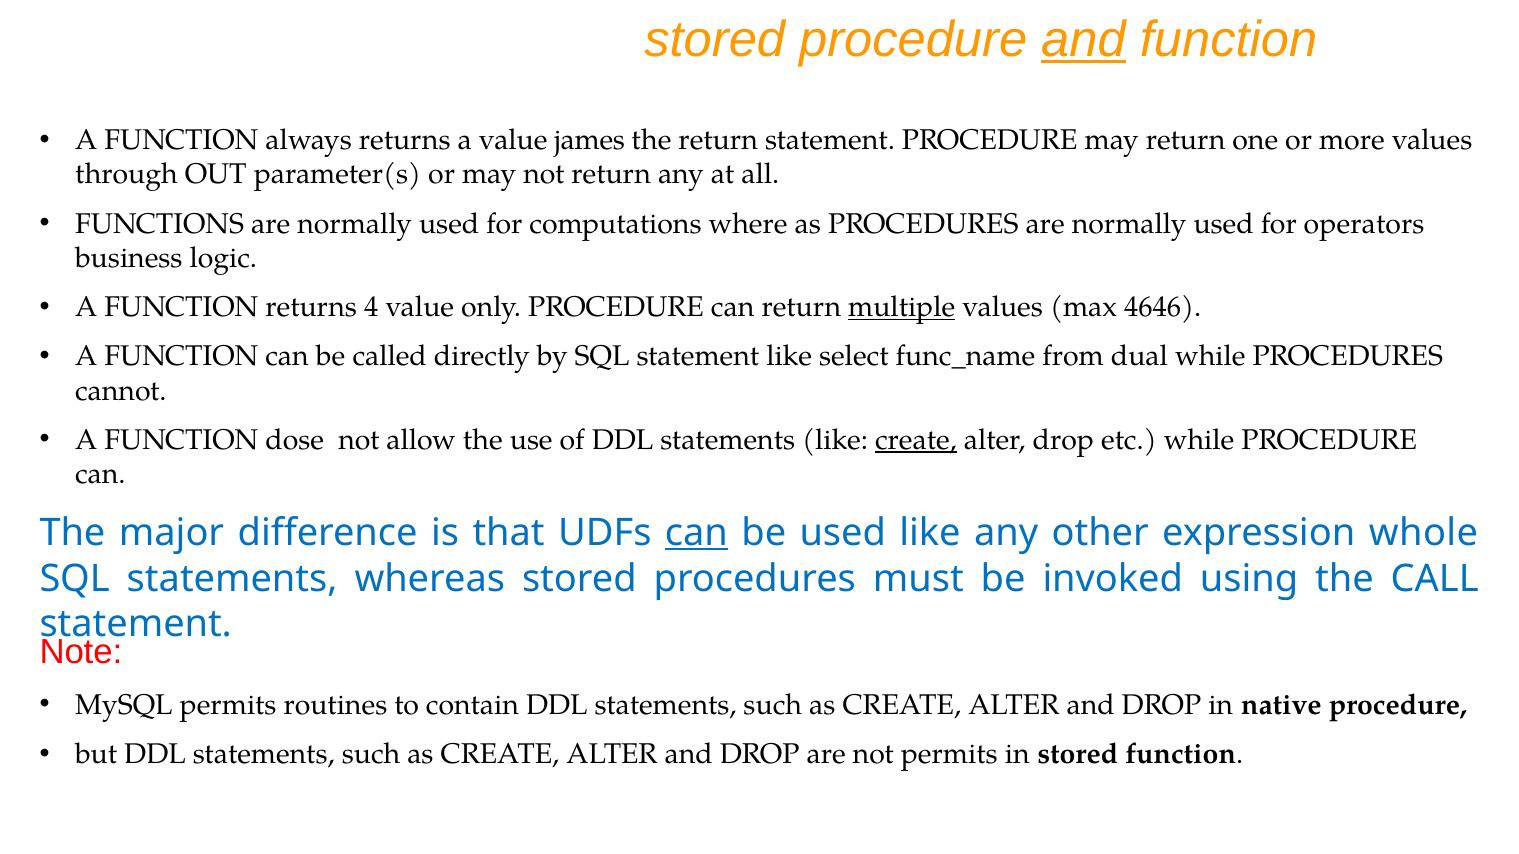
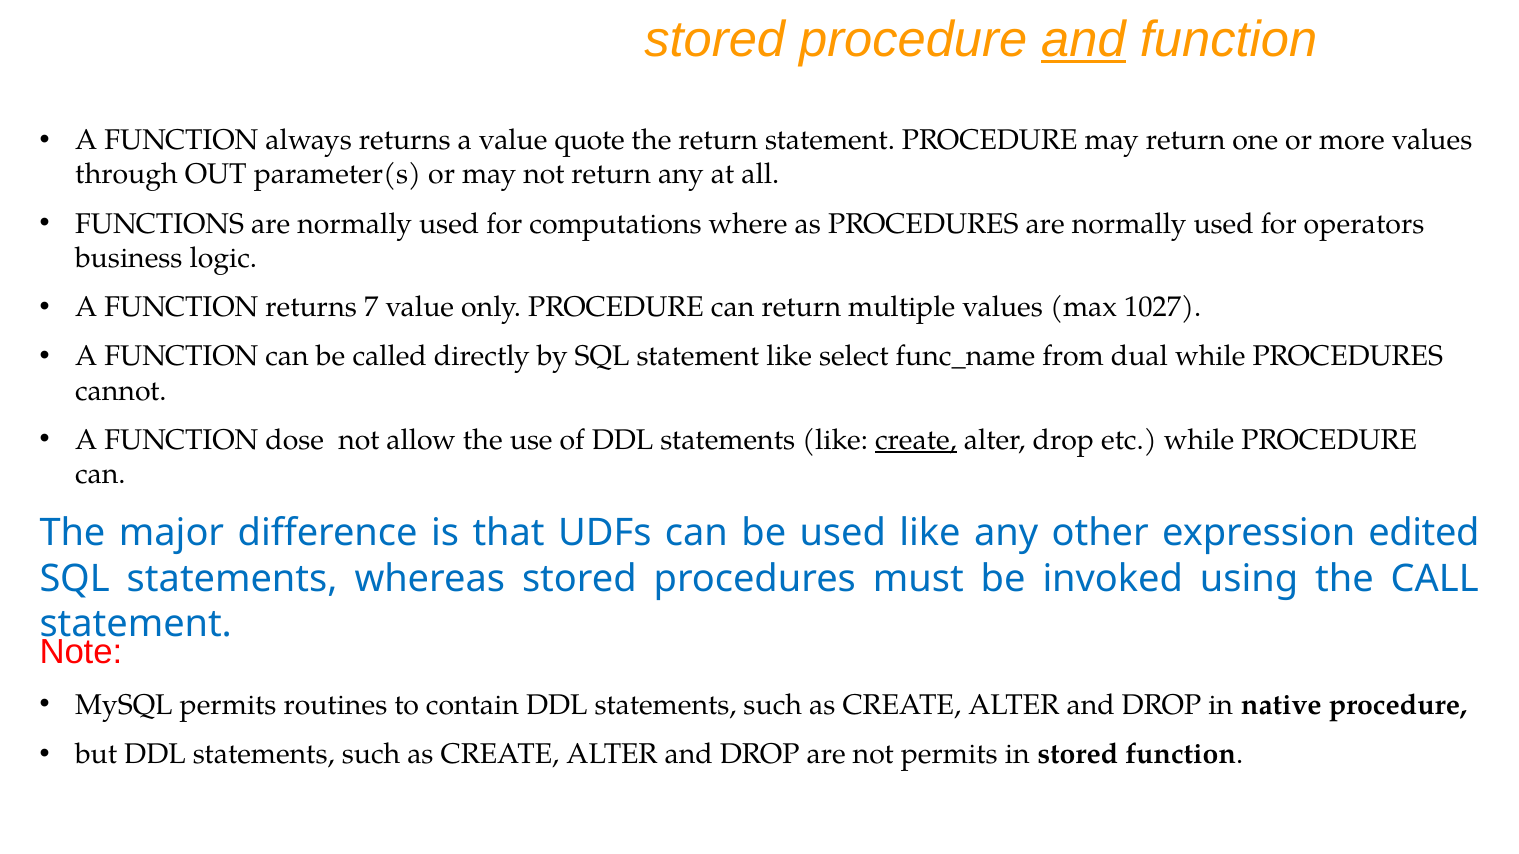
james: james -> quote
4: 4 -> 7
multiple underline: present -> none
4646: 4646 -> 1027
can at (696, 533) underline: present -> none
whole: whole -> edited
